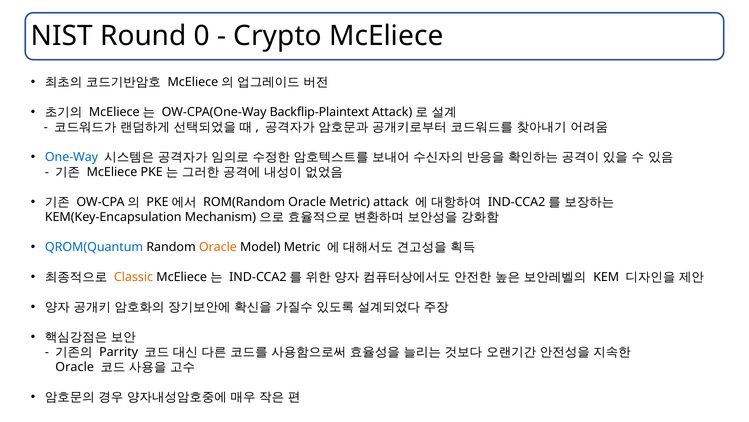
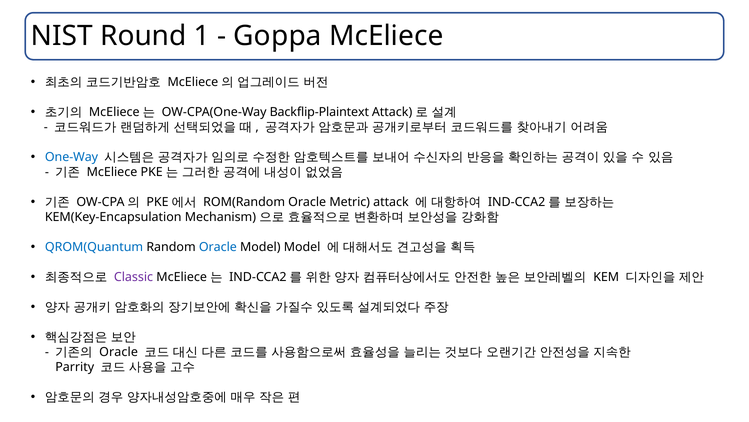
0: 0 -> 1
Crypto: Crypto -> Goppa
Oracle at (218, 247) colour: orange -> blue
Model Metric: Metric -> Model
Classic colour: orange -> purple
Parrity at (119, 352): Parrity -> Oracle
Oracle at (75, 367): Oracle -> Parrity
